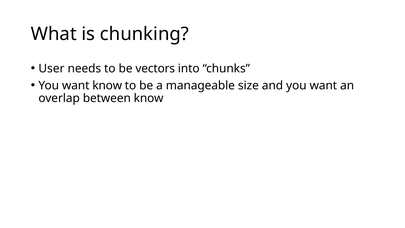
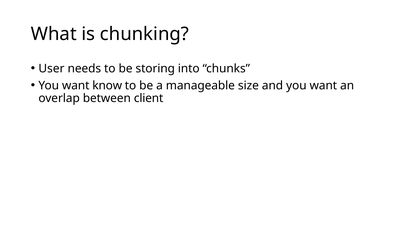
vectors: vectors -> storing
between know: know -> client
